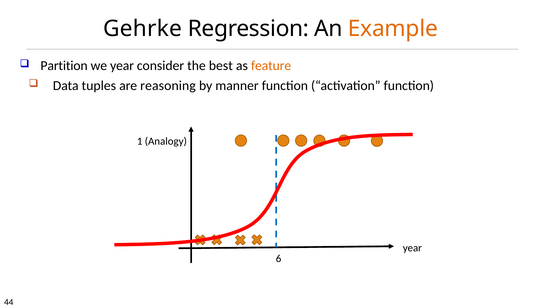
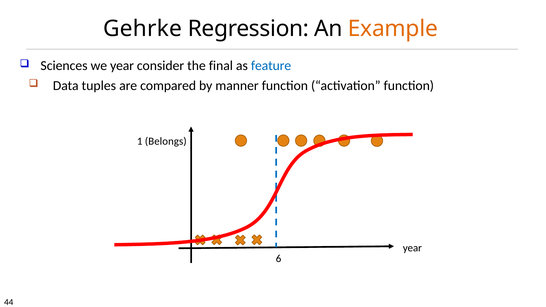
Partition: Partition -> Sciences
best: best -> final
feature colour: orange -> blue
reasoning: reasoning -> compared
Analogy: Analogy -> Belongs
